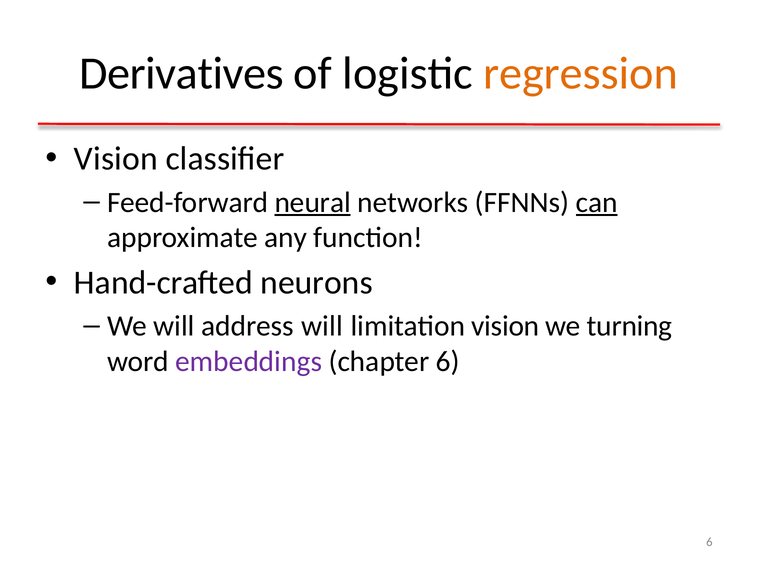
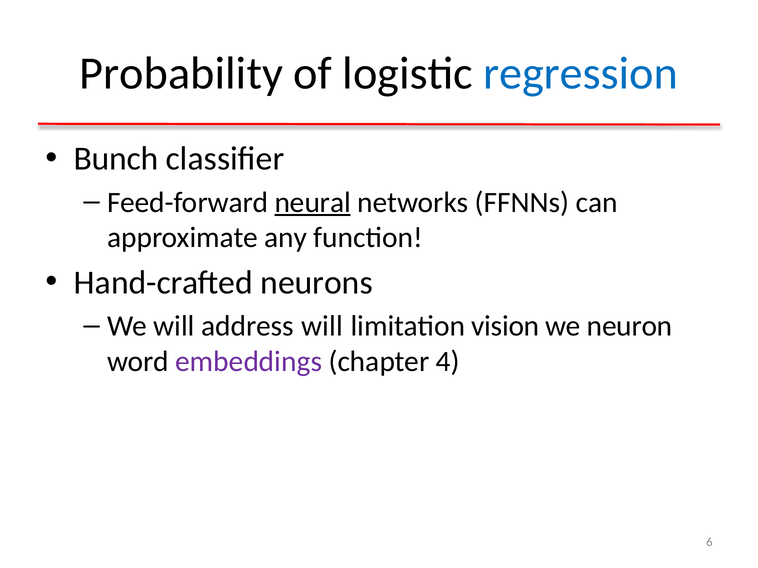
Derivatives: Derivatives -> Probability
regression colour: orange -> blue
Vision at (116, 159): Vision -> Bunch
can underline: present -> none
turning: turning -> neuron
chapter 6: 6 -> 4
